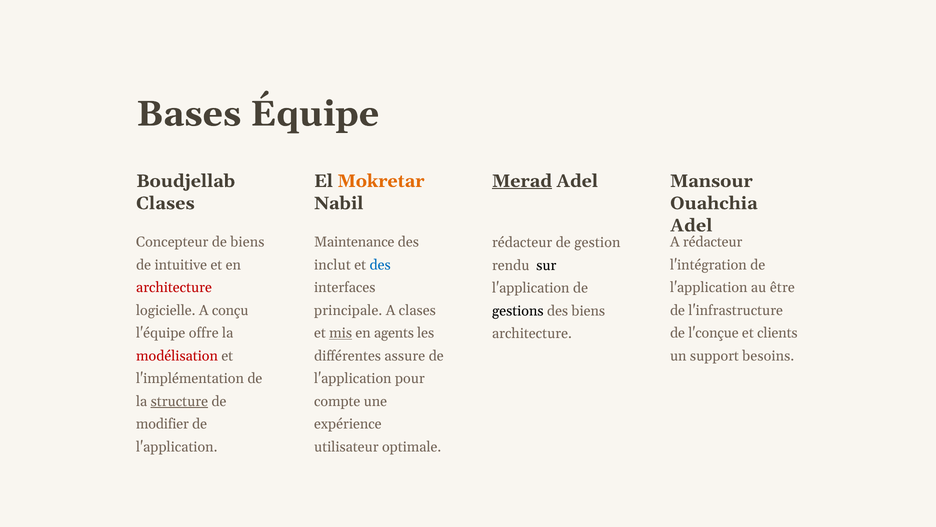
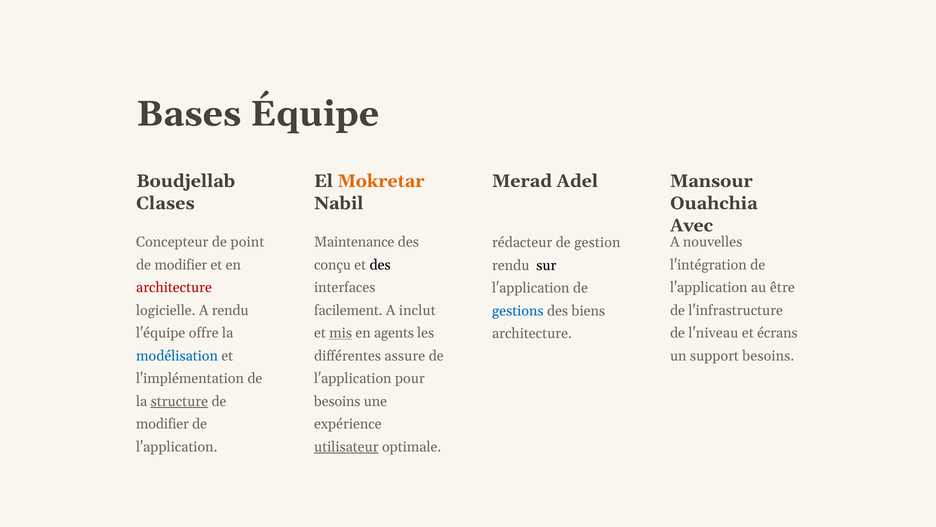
Merad underline: present -> none
Adel at (691, 225): Adel -> Avec
de biens: biens -> point
A rédacteur: rédacteur -> nouvelles
intuitive at (181, 265): intuitive -> modifier
inclut: inclut -> conçu
des at (380, 265) colour: blue -> black
A conçu: conçu -> rendu
principale: principale -> facilement
A clases: clases -> inclut
gestions colour: black -> blue
l'conçue: l'conçue -> l'niveau
clients: clients -> écrans
modélisation colour: red -> blue
compte at (337, 401): compte -> besoins
utilisateur underline: none -> present
